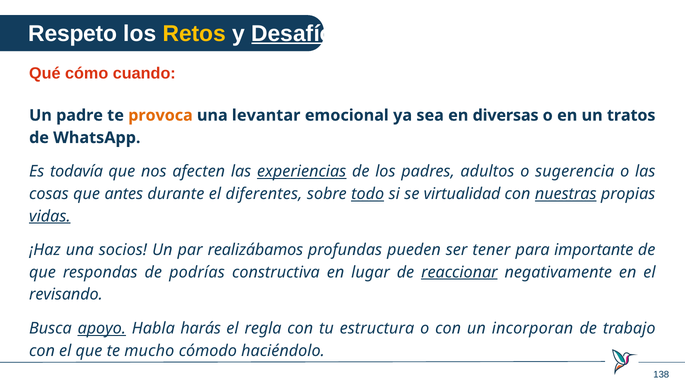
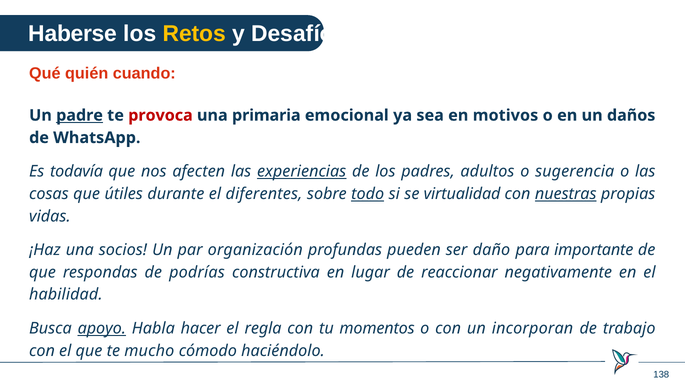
Respeto: Respeto -> Haberse
Desafíos underline: present -> none
cómo: cómo -> quién
padre underline: none -> present
provoca colour: orange -> red
levantar: levantar -> primaria
diversas: diversas -> motivos
tratos: tratos -> daños
antes: antes -> útiles
vidas underline: present -> none
realizábamos: realizábamos -> organización
tener: tener -> daño
reaccionar underline: present -> none
revisando: revisando -> habilidad
harás: harás -> hacer
estructura: estructura -> momentos
